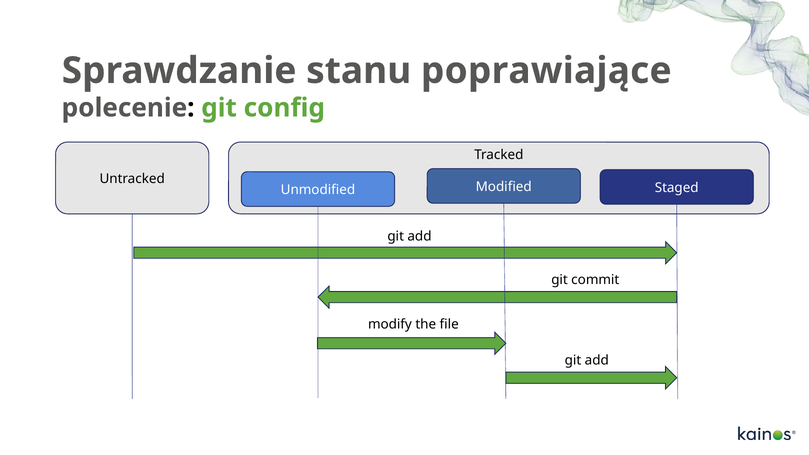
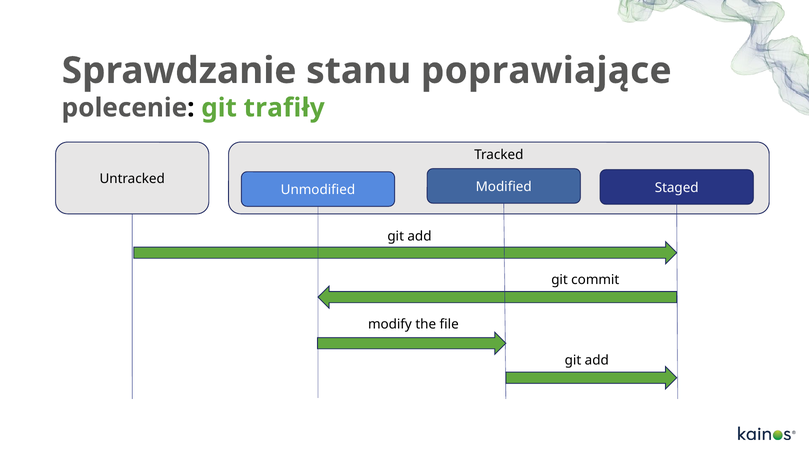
config: config -> trafiły
